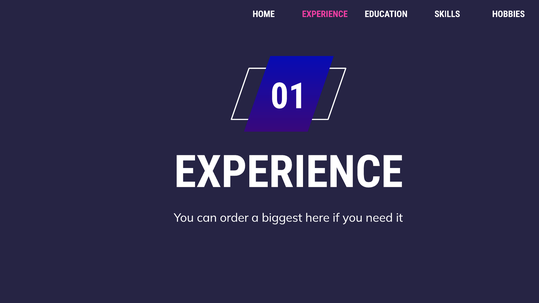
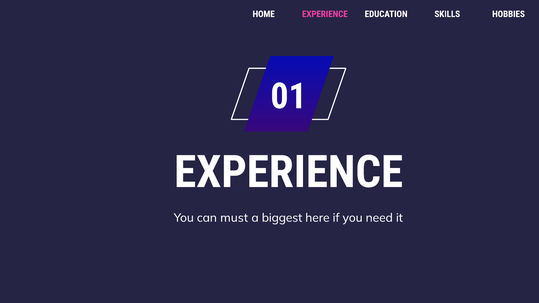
order: order -> must
